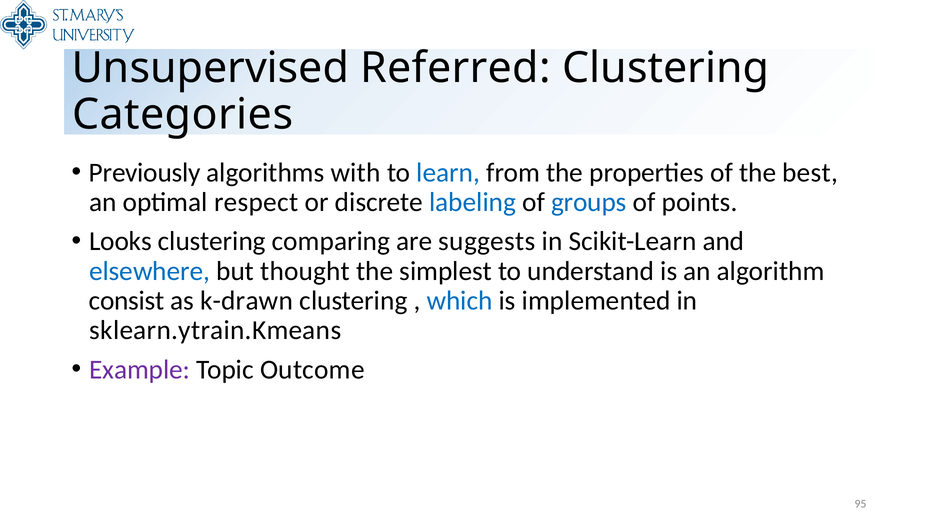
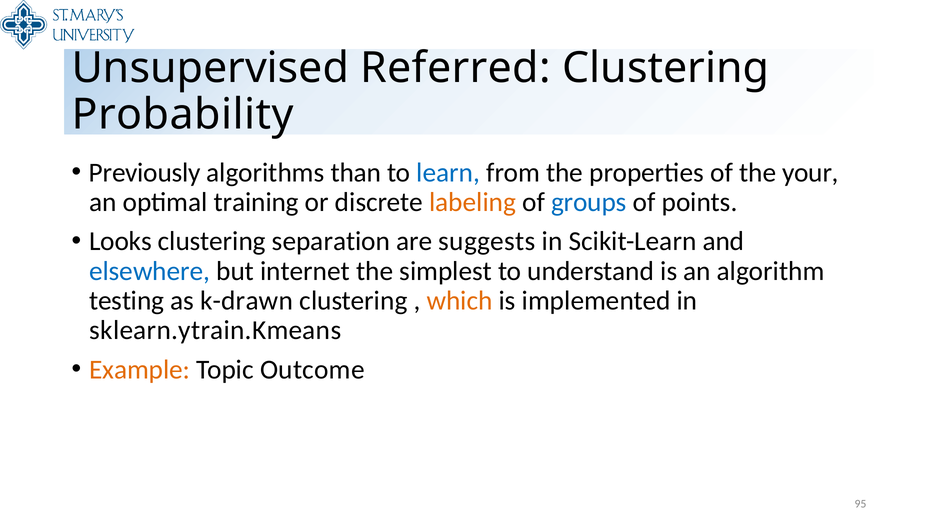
Categories: Categories -> Probability
with: with -> than
best: best -> your
respect: respect -> training
labeling colour: blue -> orange
comparing: comparing -> separation
thought: thought -> internet
consist: consist -> testing
which colour: blue -> orange
Example colour: purple -> orange
